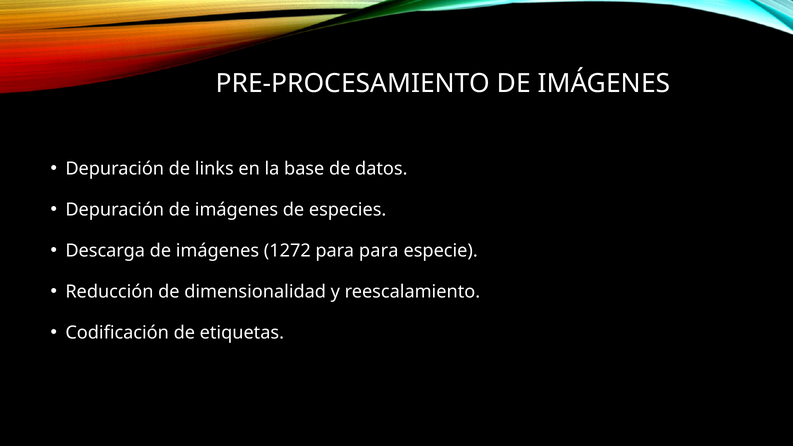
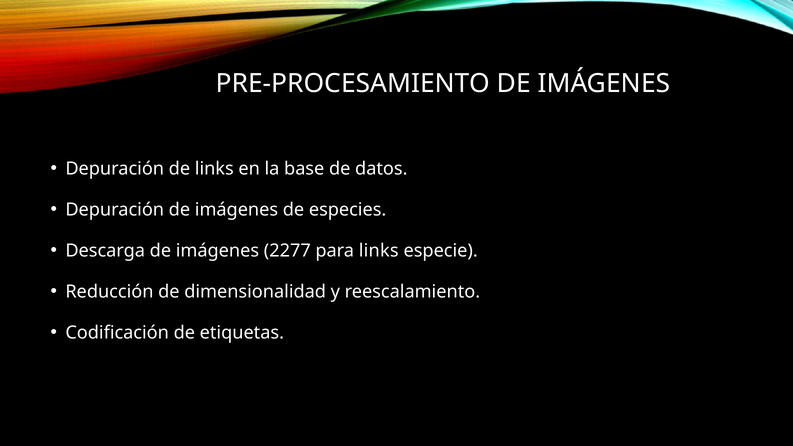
1272: 1272 -> 2277
para para: para -> links
